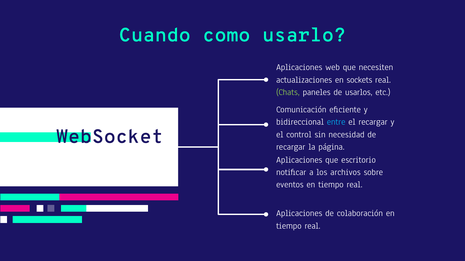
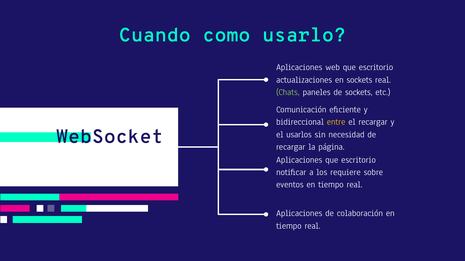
web que necesiten: necesiten -> escritorio
de usarlos: usarlos -> sockets
entre colour: light blue -> yellow
control: control -> usarlos
archivos: archivos -> requiere
